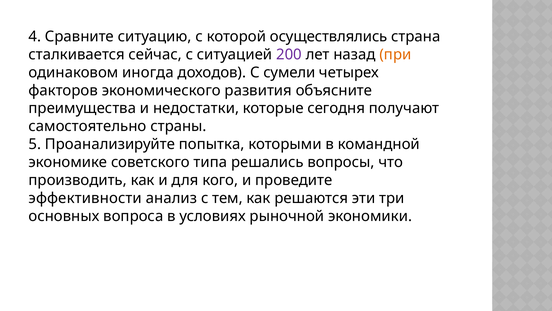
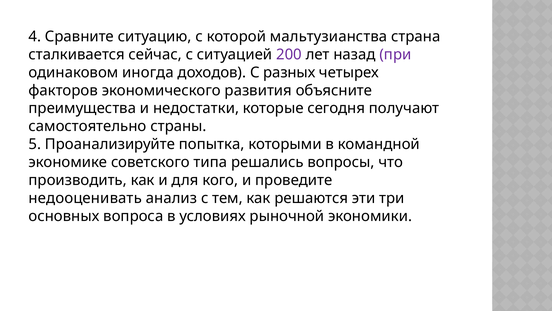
осуществлялись: осуществлялись -> мальтузианства
при colour: orange -> purple
сумели: сумели -> разных
эффективности: эффективности -> недооценивать
